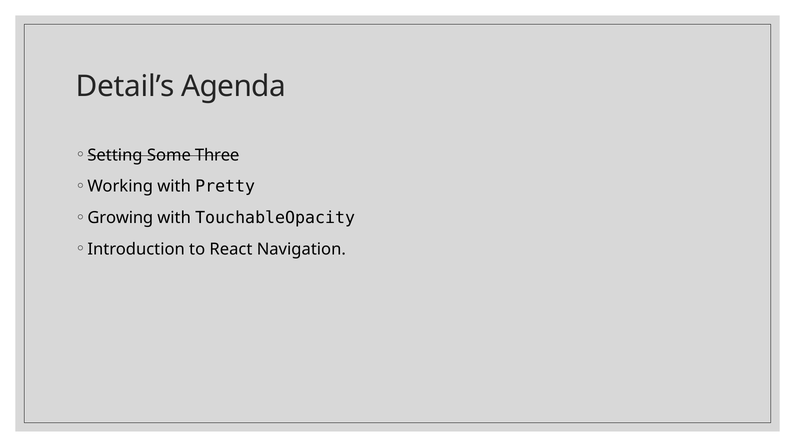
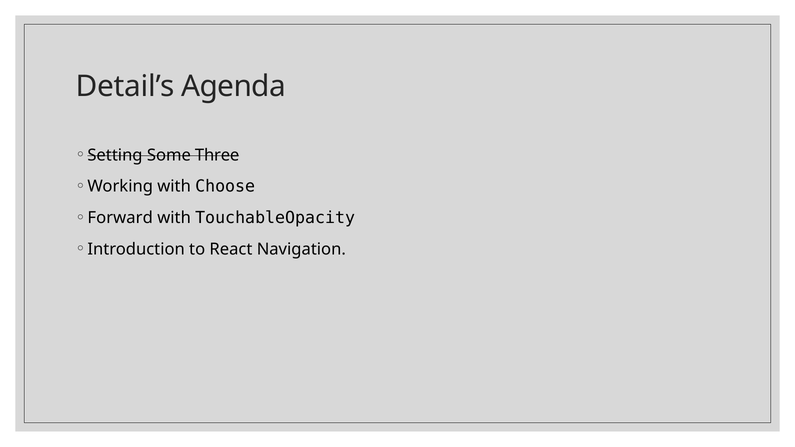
Pretty: Pretty -> Choose
Growing: Growing -> Forward
